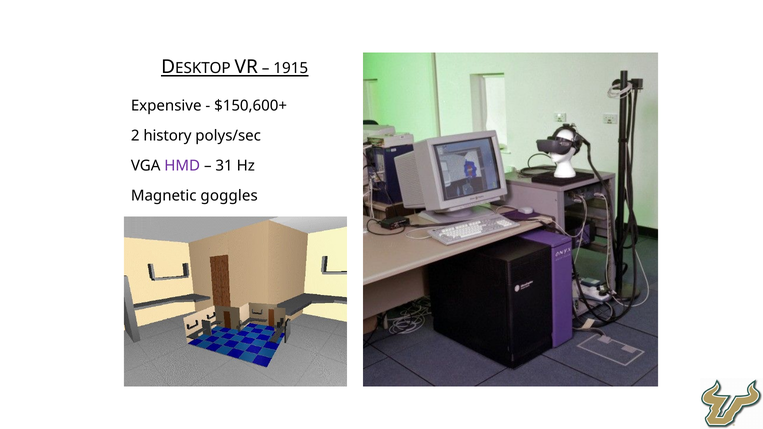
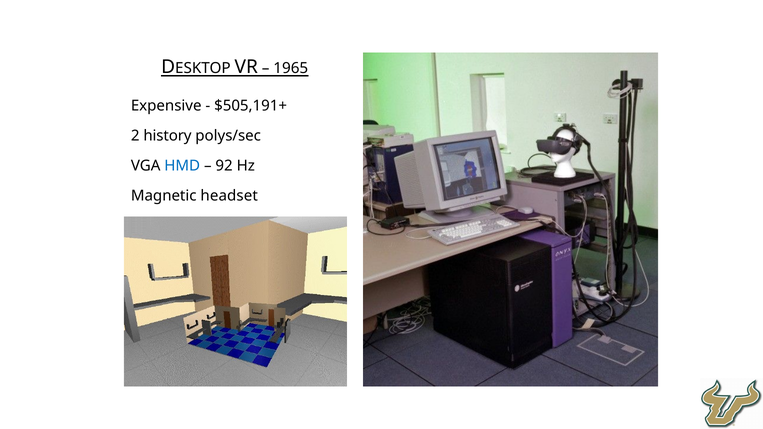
1915: 1915 -> 1965
$150,600+: $150,600+ -> $505,191+
HMD colour: purple -> blue
31: 31 -> 92
goggles: goggles -> headset
